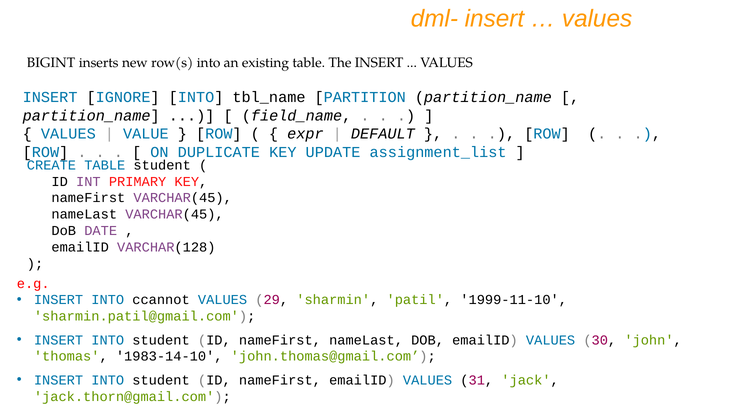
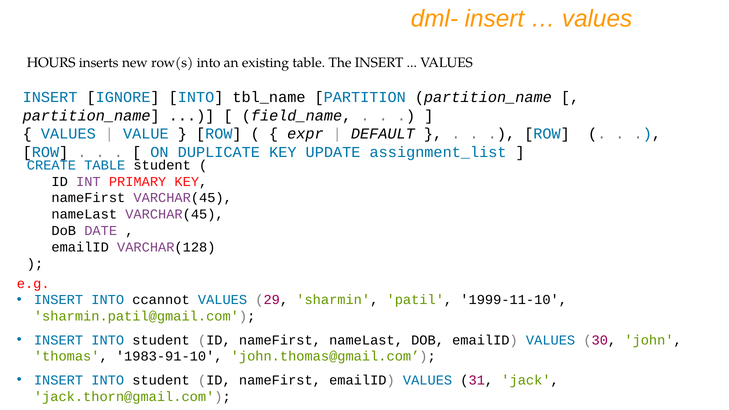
BIGINT: BIGINT -> HOURS
1983-14-10: 1983-14-10 -> 1983-91-10
